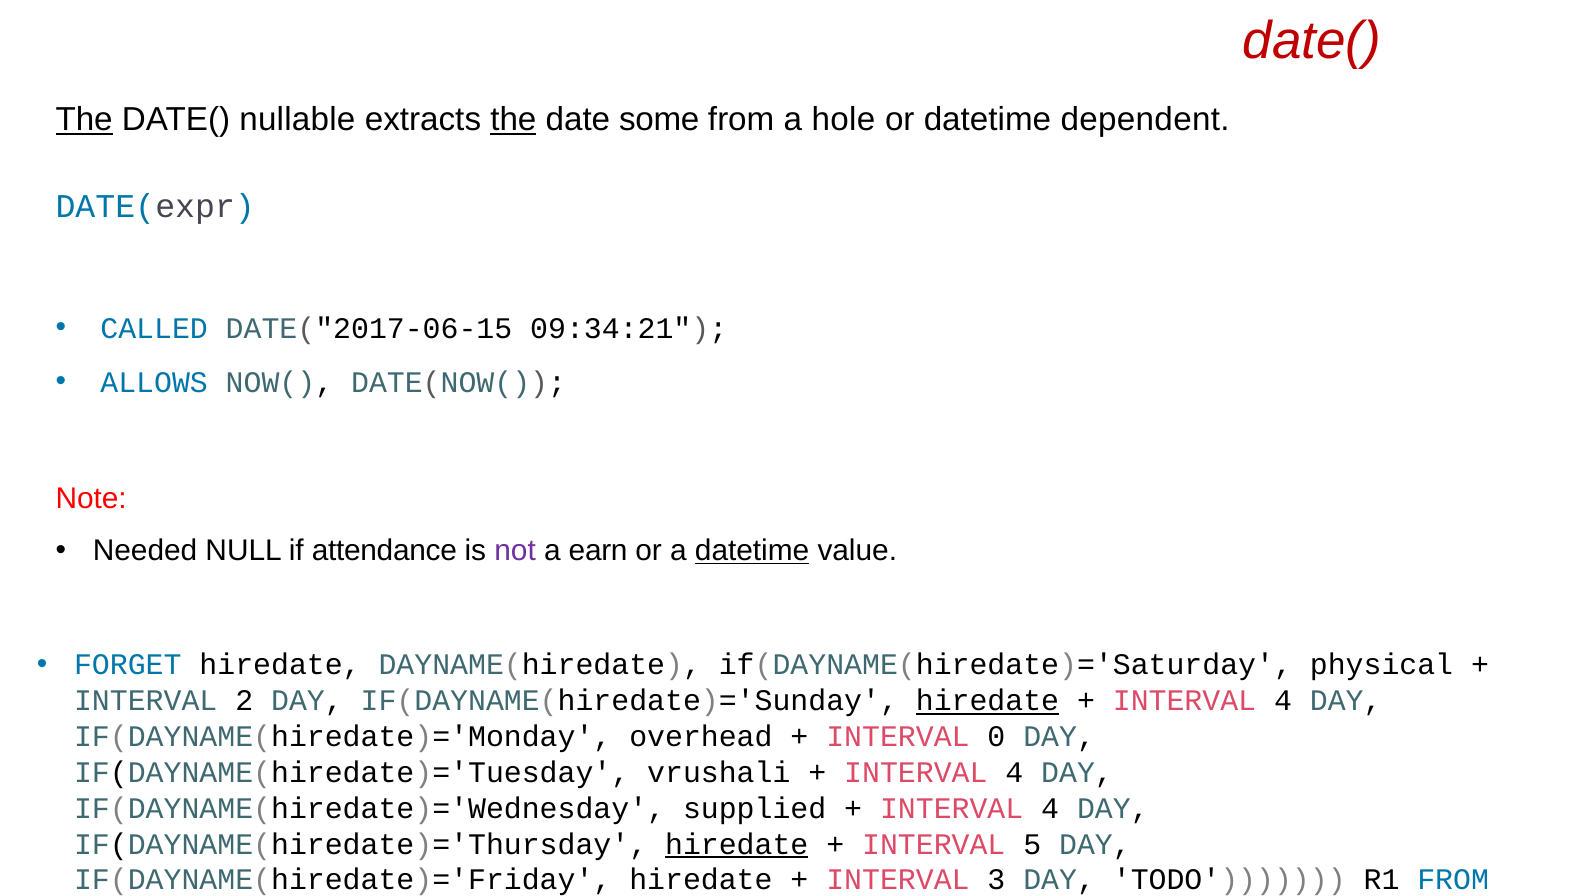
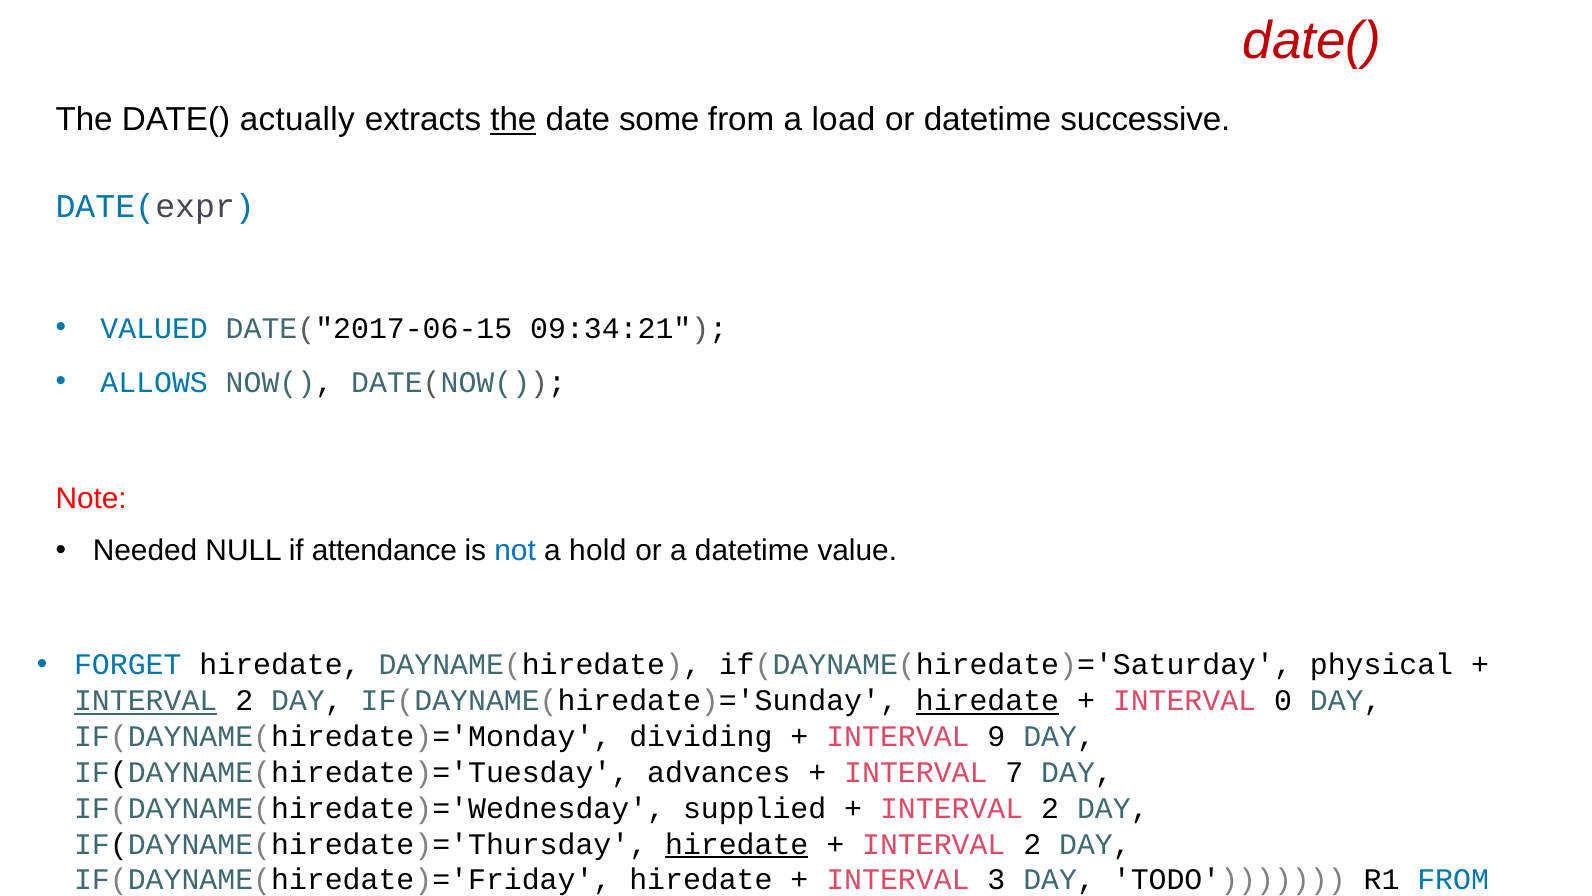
The at (84, 120) underline: present -> none
nullable: nullable -> actually
hole: hole -> load
dependent: dependent -> successive
CALLED: CALLED -> VALUED
not colour: purple -> blue
earn: earn -> hold
datetime at (752, 550) underline: present -> none
INTERVAL at (146, 700) underline: none -> present
4 at (1283, 700): 4 -> 0
overhead: overhead -> dividing
0: 0 -> 9
vrushali: vrushali -> advances
4 at (1014, 772): 4 -> 7
4 at (1050, 808): 4 -> 2
5 at (1032, 844): 5 -> 2
